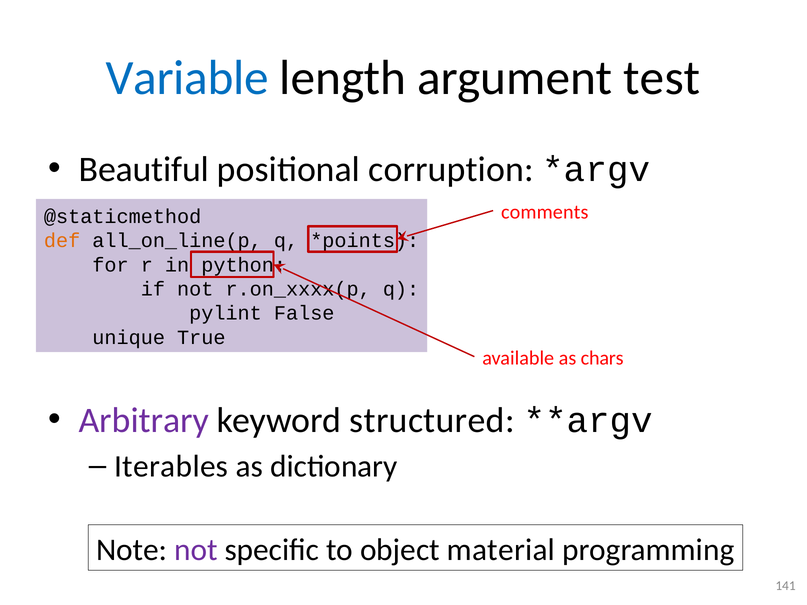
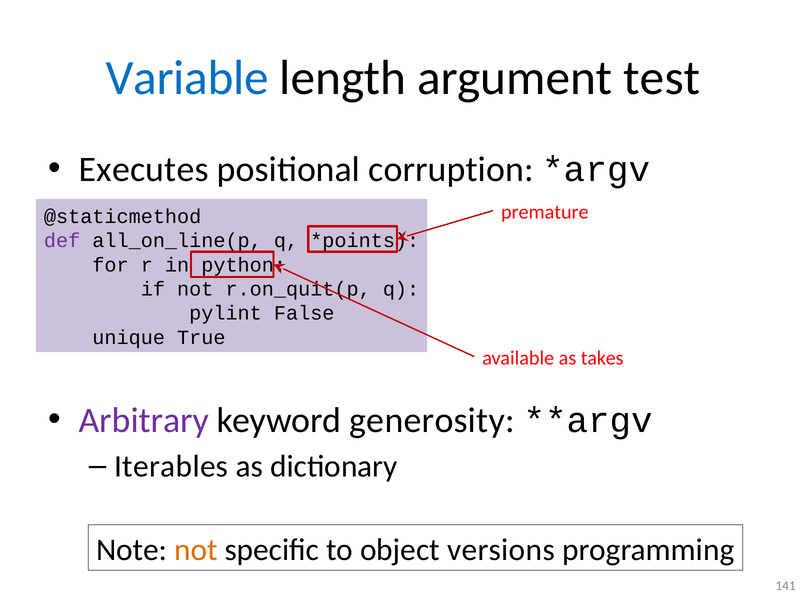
Beautiful: Beautiful -> Executes
comments: comments -> premature
def colour: orange -> purple
r.on_xxxx(p: r.on_xxxx(p -> r.on_quit(p
chars: chars -> takes
structured: structured -> generosity
not at (196, 550) colour: purple -> orange
material: material -> versions
